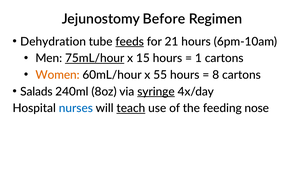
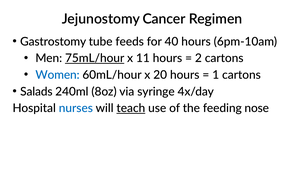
Before: Before -> Cancer
Dehydration: Dehydration -> Gastrostomy
feeds underline: present -> none
21: 21 -> 40
15: 15 -> 11
1: 1 -> 2
Women colour: orange -> blue
55: 55 -> 20
8: 8 -> 1
syringe underline: present -> none
